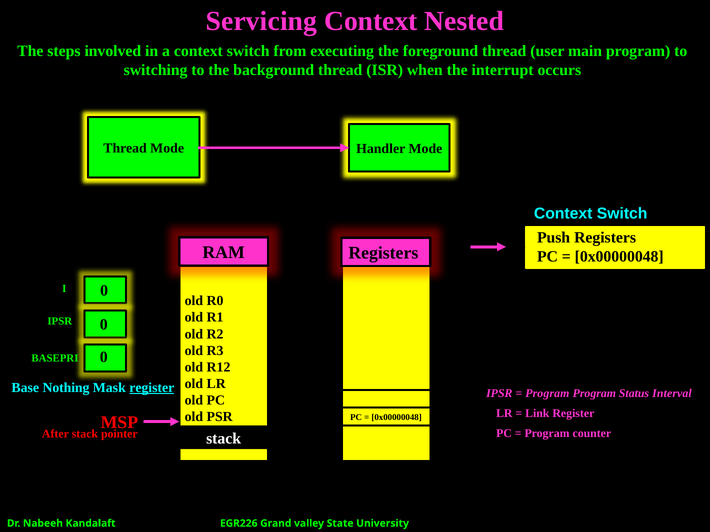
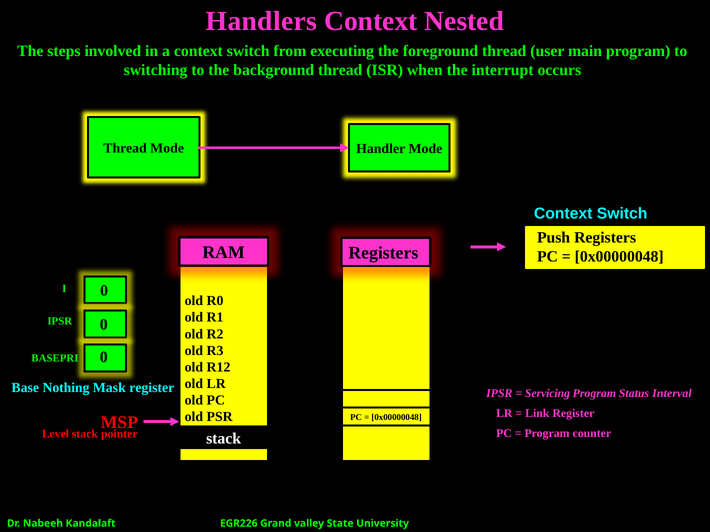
Servicing: Servicing -> Handlers
register at (152, 388) underline: present -> none
Program at (547, 394): Program -> Servicing
After: After -> Level
